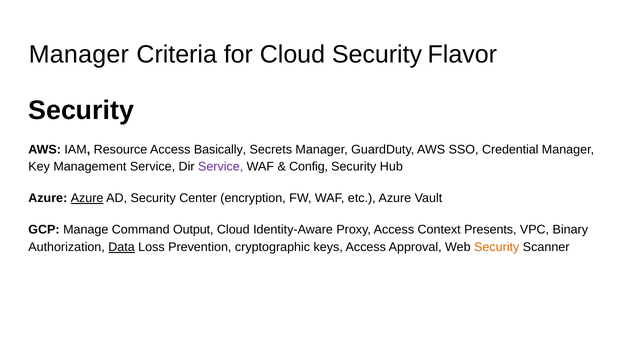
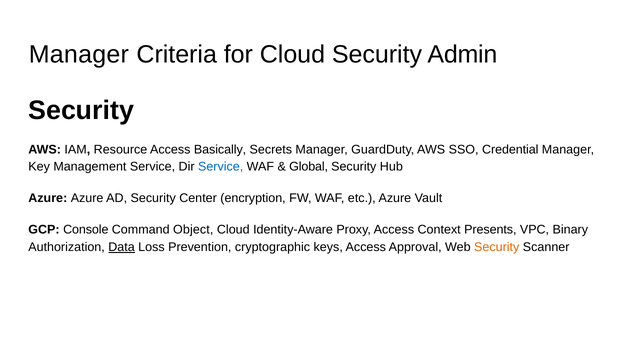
Flavor: Flavor -> Admin
Service at (221, 167) colour: purple -> blue
Config: Config -> Global
Azure at (87, 198) underline: present -> none
Manage: Manage -> Console
Output: Output -> Object
